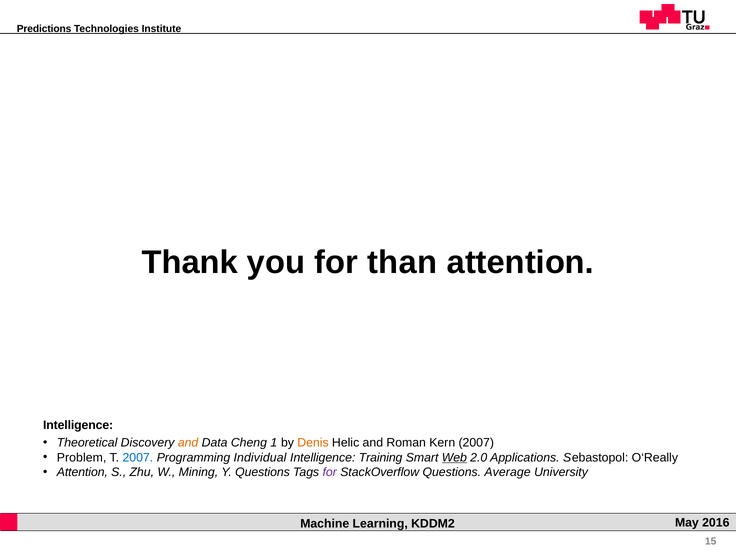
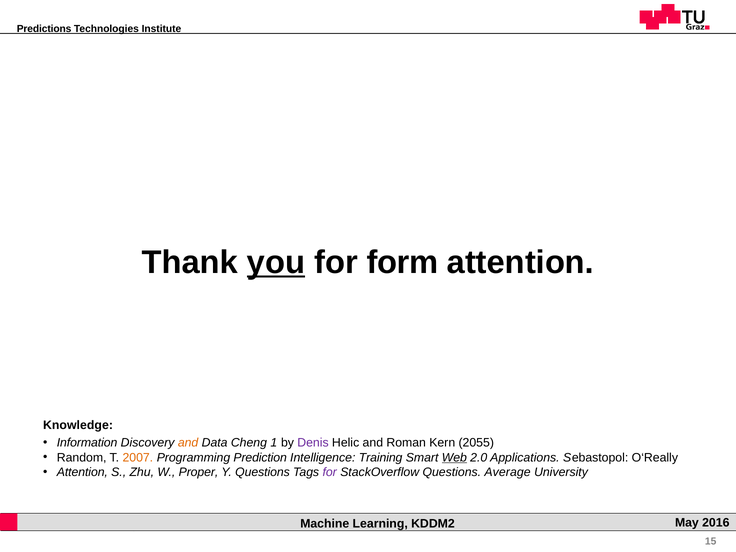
you underline: none -> present
than: than -> form
Intelligence at (78, 425): Intelligence -> Knowledge
Theoretical: Theoretical -> Information
Denis colour: orange -> purple
Kern 2007: 2007 -> 2055
Problem: Problem -> Random
2007 at (138, 458) colour: blue -> orange
Individual: Individual -> Prediction
Mining: Mining -> Proper
